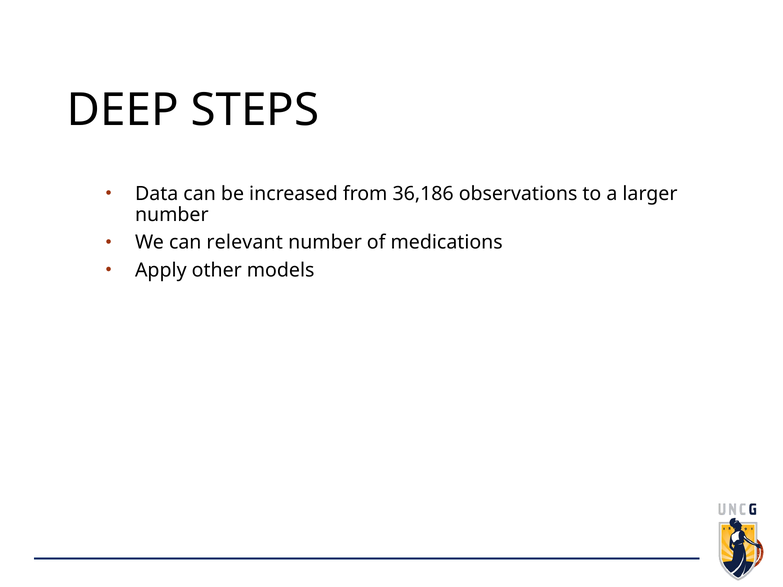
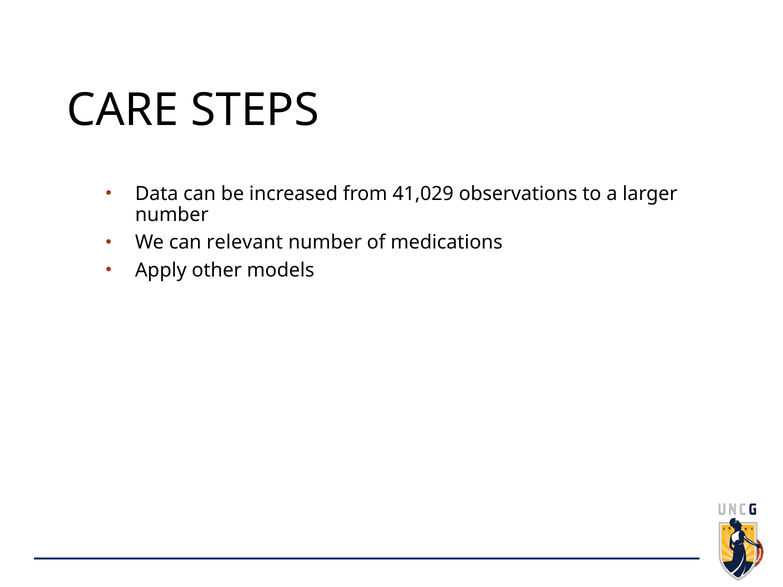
DEEP: DEEP -> CARE
36,186: 36,186 -> 41,029
